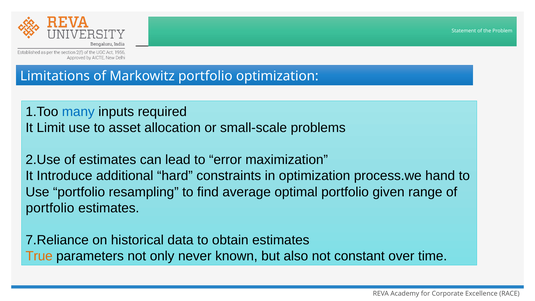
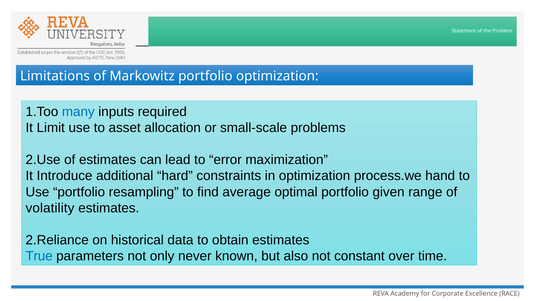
portfolio at (50, 208): portfolio -> volatility
7.Reliance: 7.Reliance -> 2.Reliance
True colour: orange -> blue
